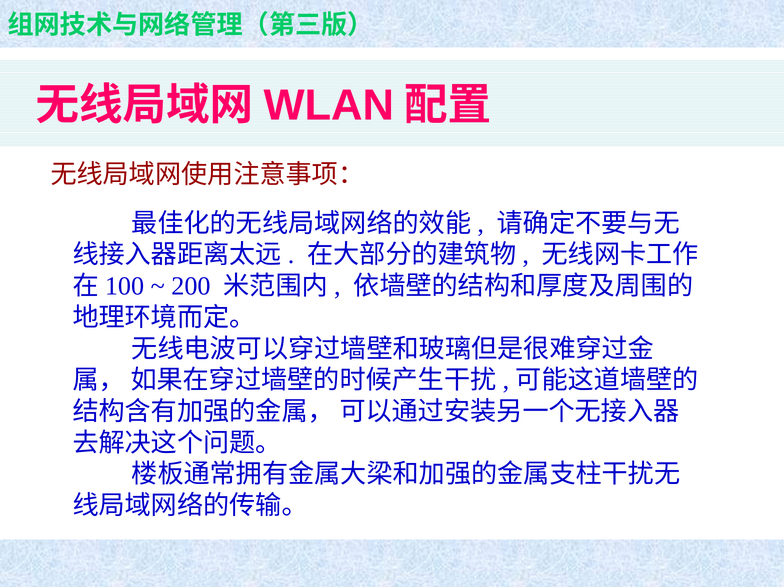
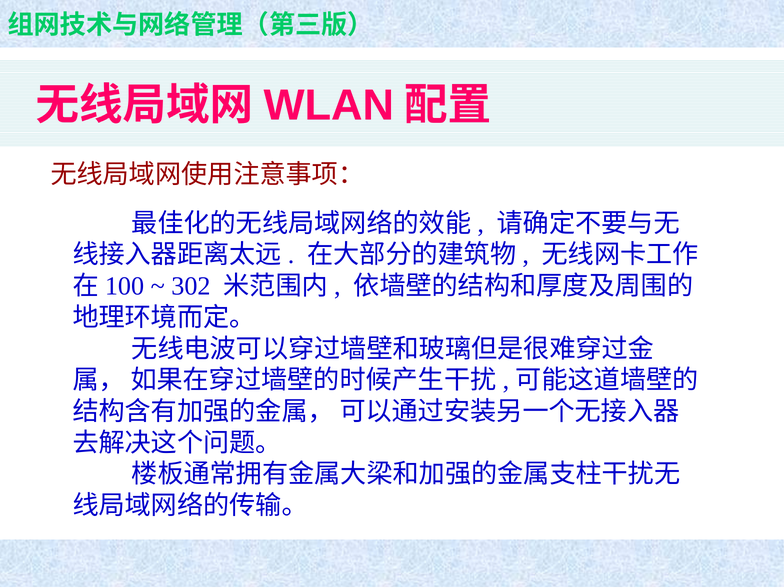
200: 200 -> 302
